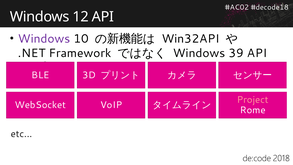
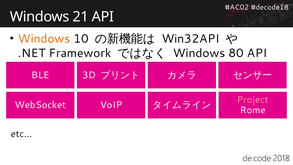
12: 12 -> 21
Windows at (44, 39) colour: purple -> orange
39: 39 -> 80
